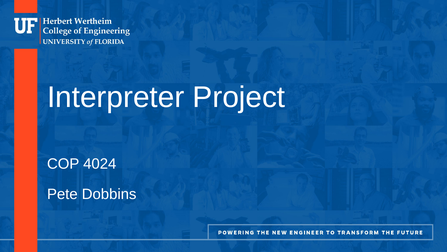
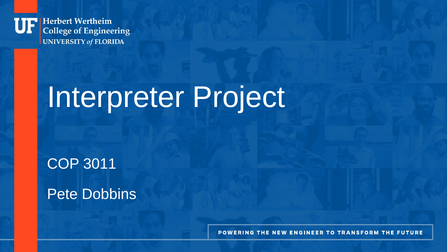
4024: 4024 -> 3011
